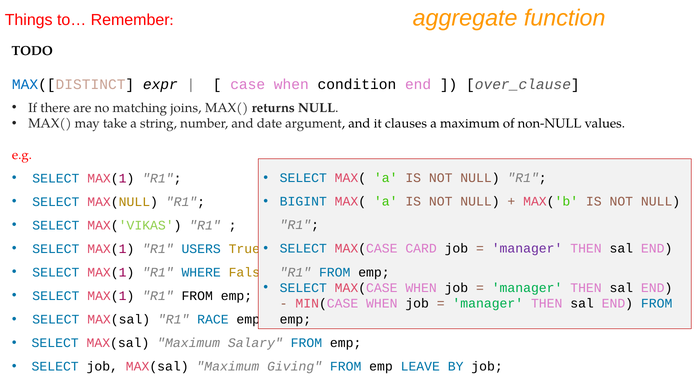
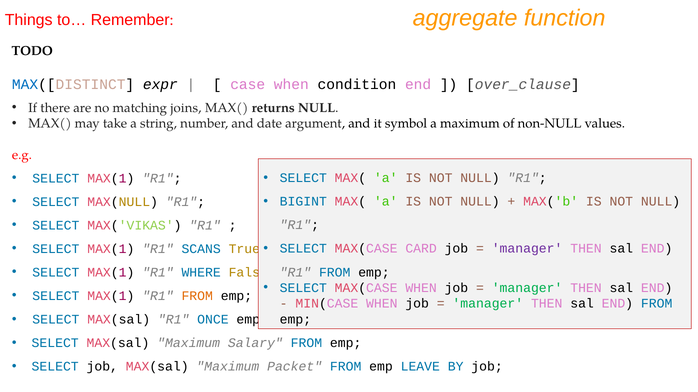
clauses: clauses -> symbol
USERS: USERS -> SCANS
FROM at (197, 296) colour: black -> orange
RACE: RACE -> ONCE
Giving: Giving -> Packet
